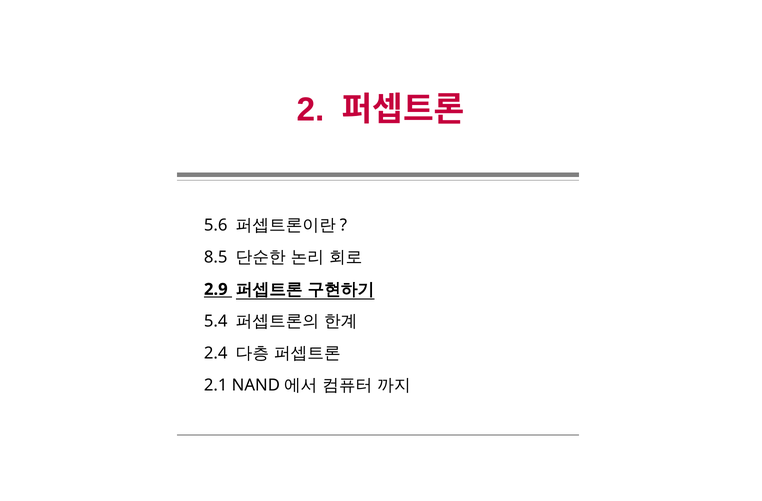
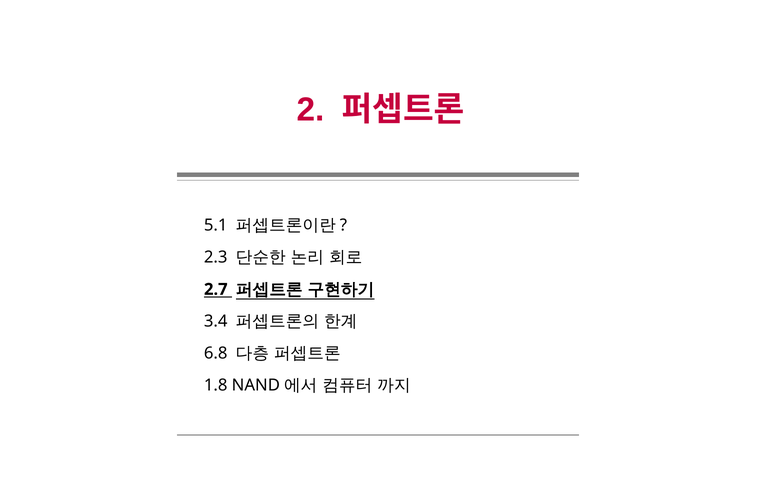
5.6: 5.6 -> 5.1
8.5: 8.5 -> 2.3
2.9: 2.9 -> 2.7
5.4: 5.4 -> 3.4
2.4: 2.4 -> 6.8
2.1: 2.1 -> 1.8
